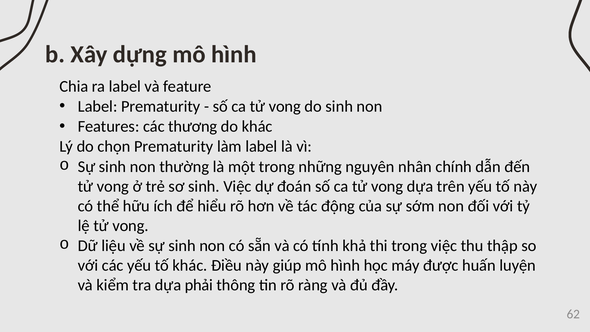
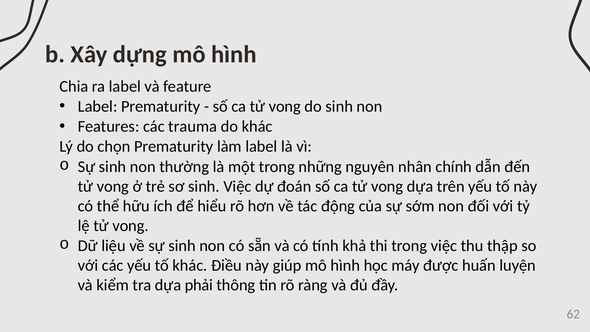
thương: thương -> trauma
